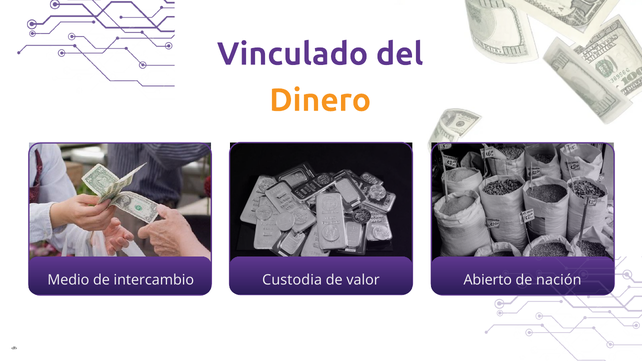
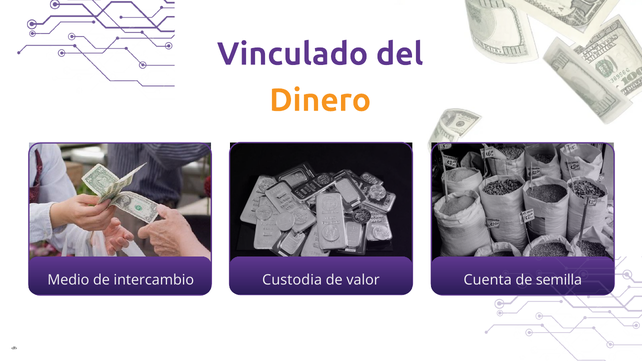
Abierto: Abierto -> Cuenta
nación: nación -> semilla
